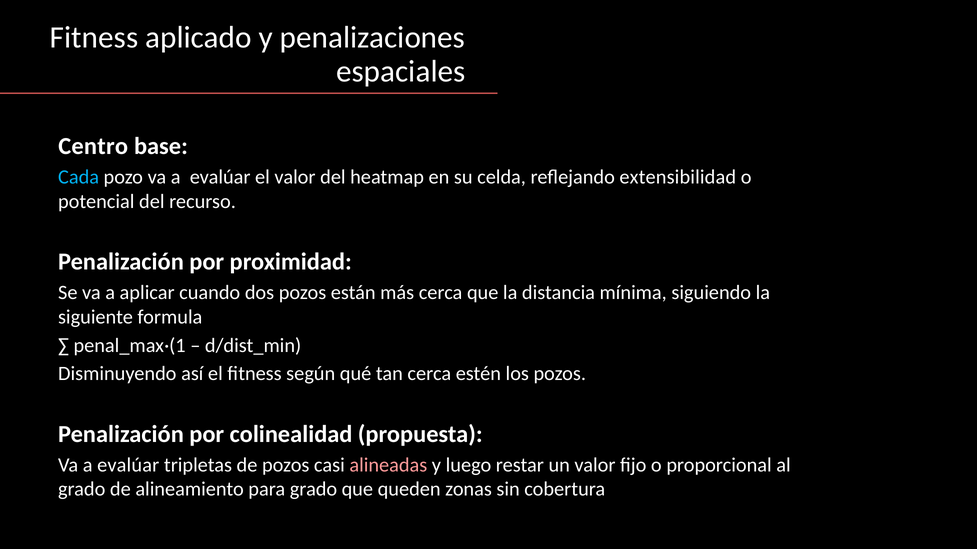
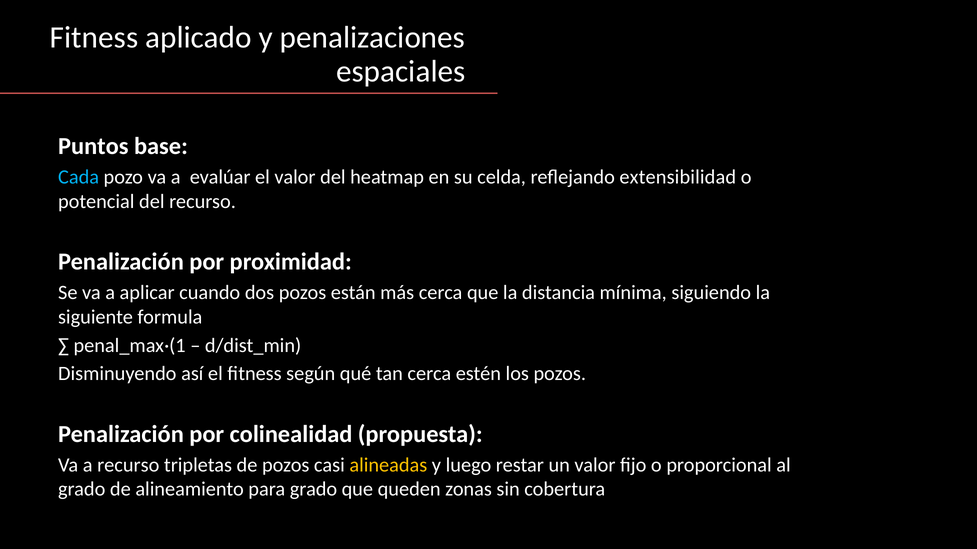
Centro: Centro -> Puntos
evalúar at (128, 465): evalúar -> recurso
alineadas colour: pink -> yellow
